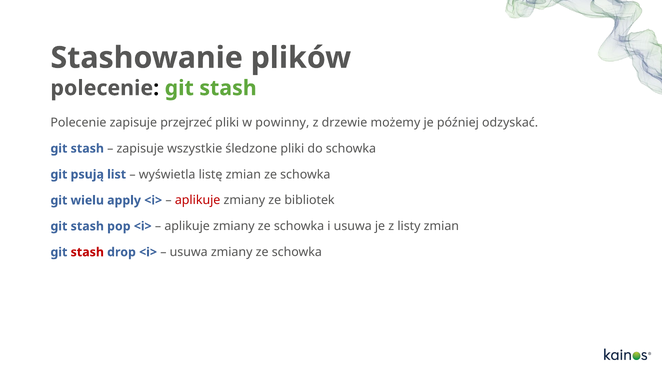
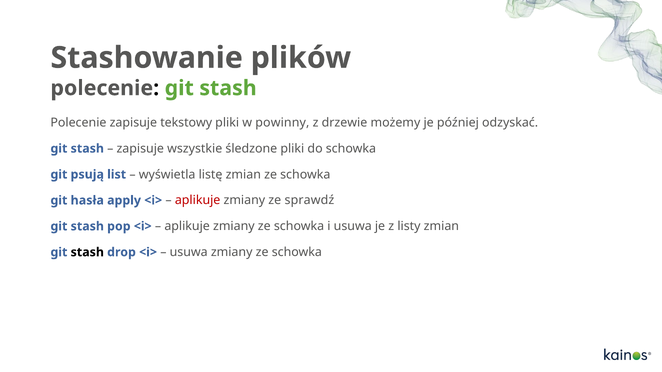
przejrzeć: przejrzeć -> tekstowy
wielu: wielu -> hasła
bibliotek: bibliotek -> sprawdź
stash at (87, 252) colour: red -> black
